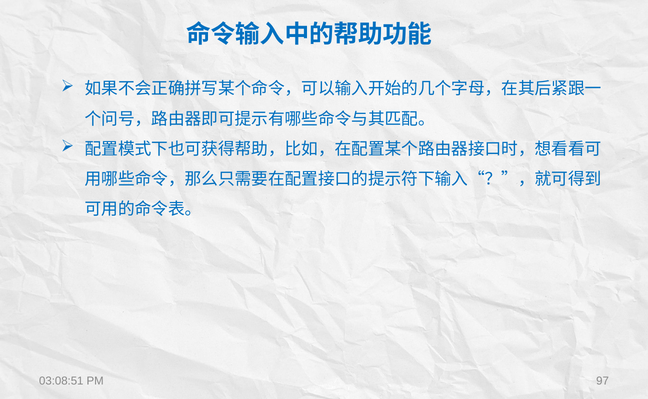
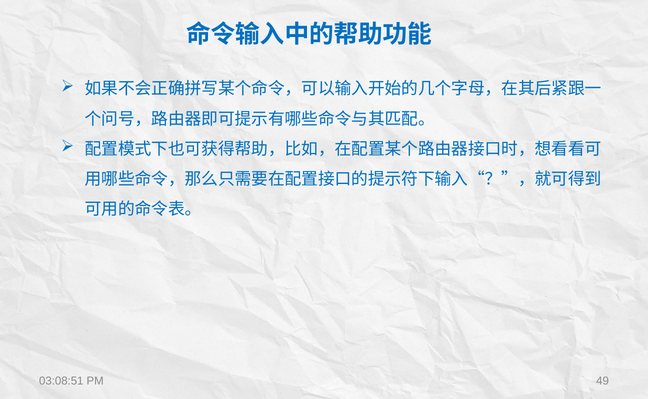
97: 97 -> 49
